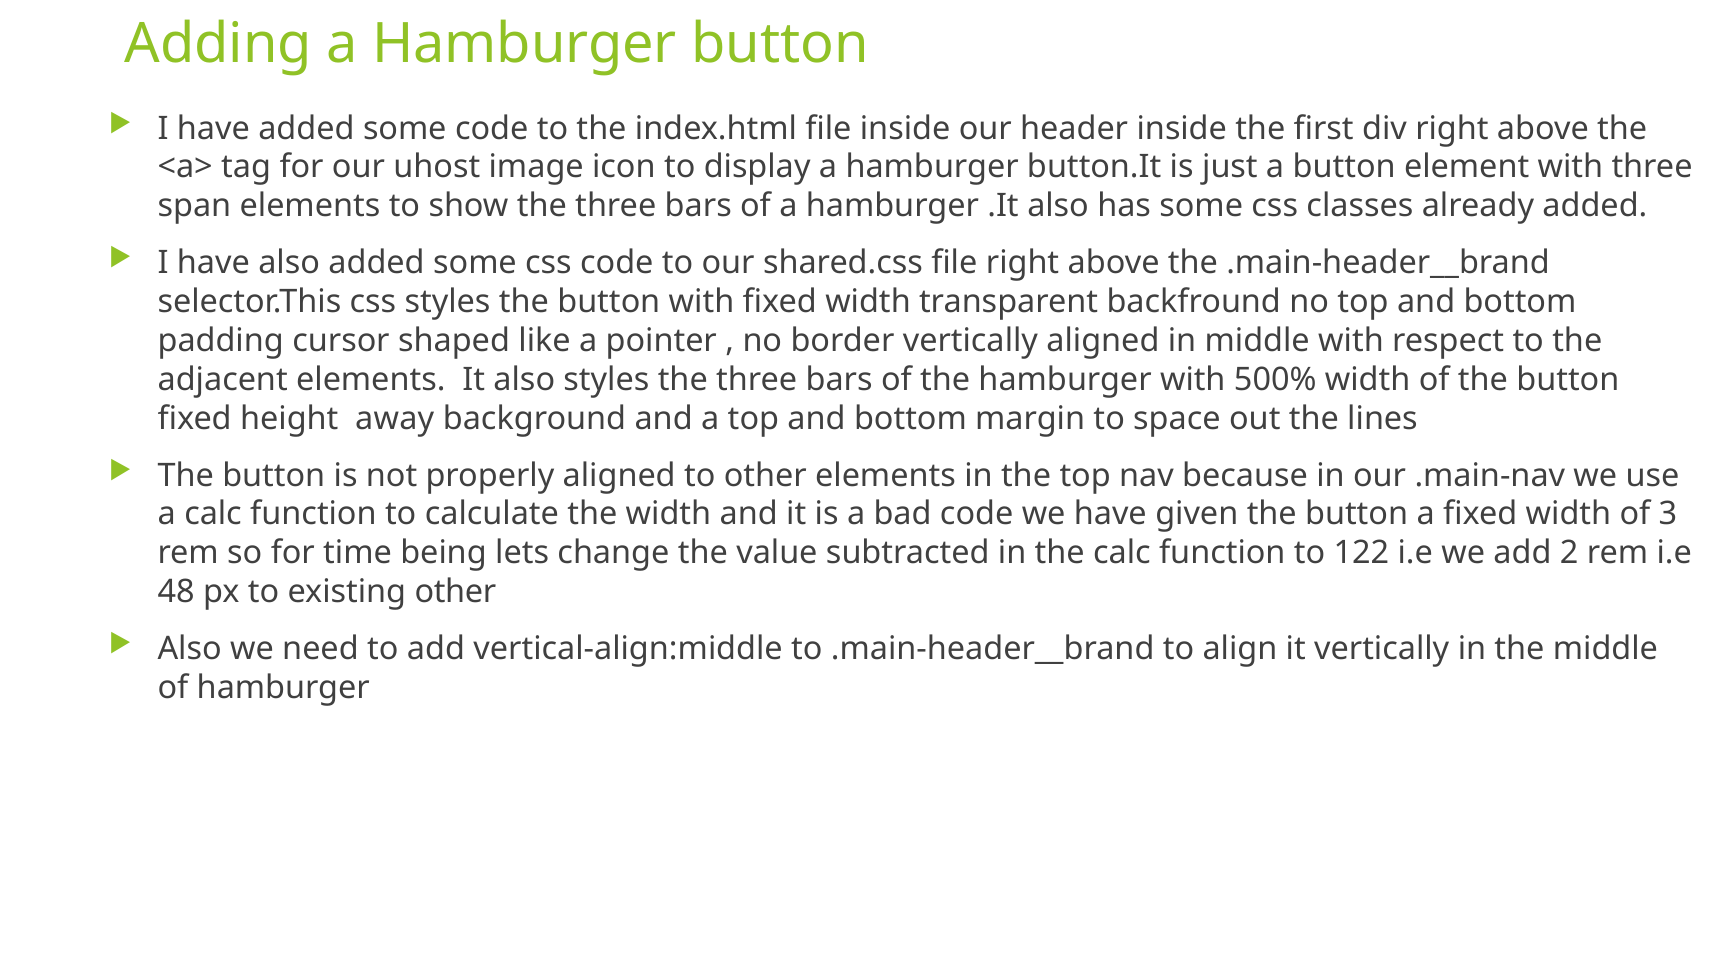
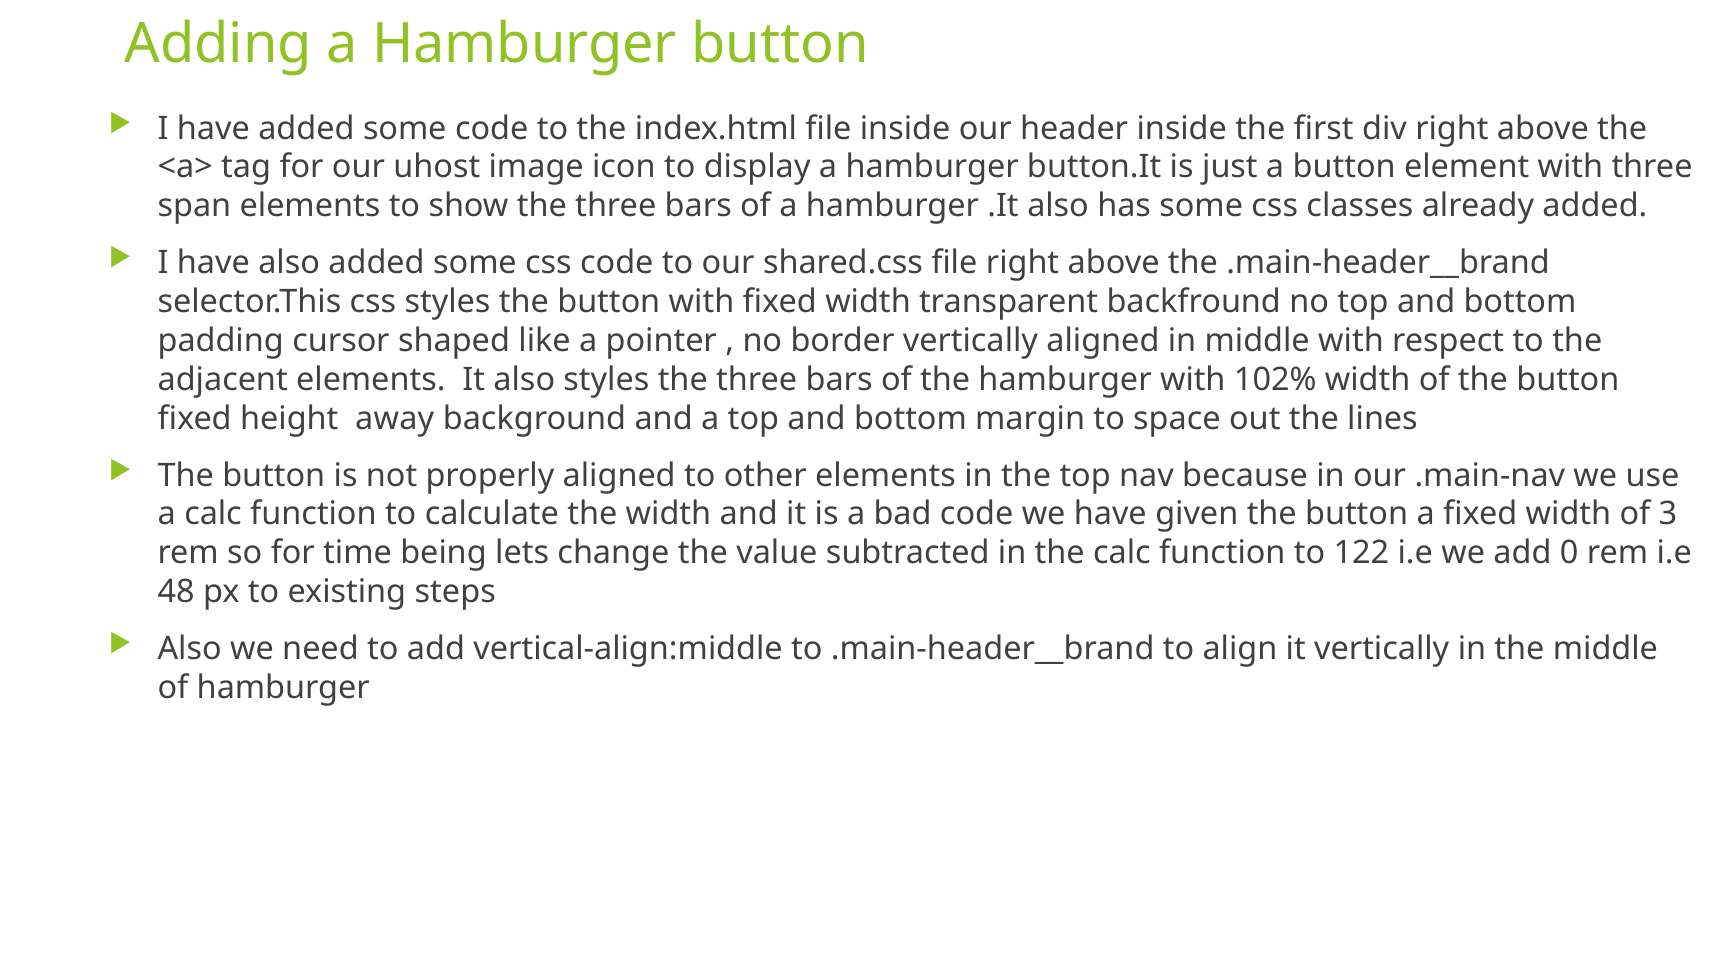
500%: 500% -> 102%
2: 2 -> 0
existing other: other -> steps
